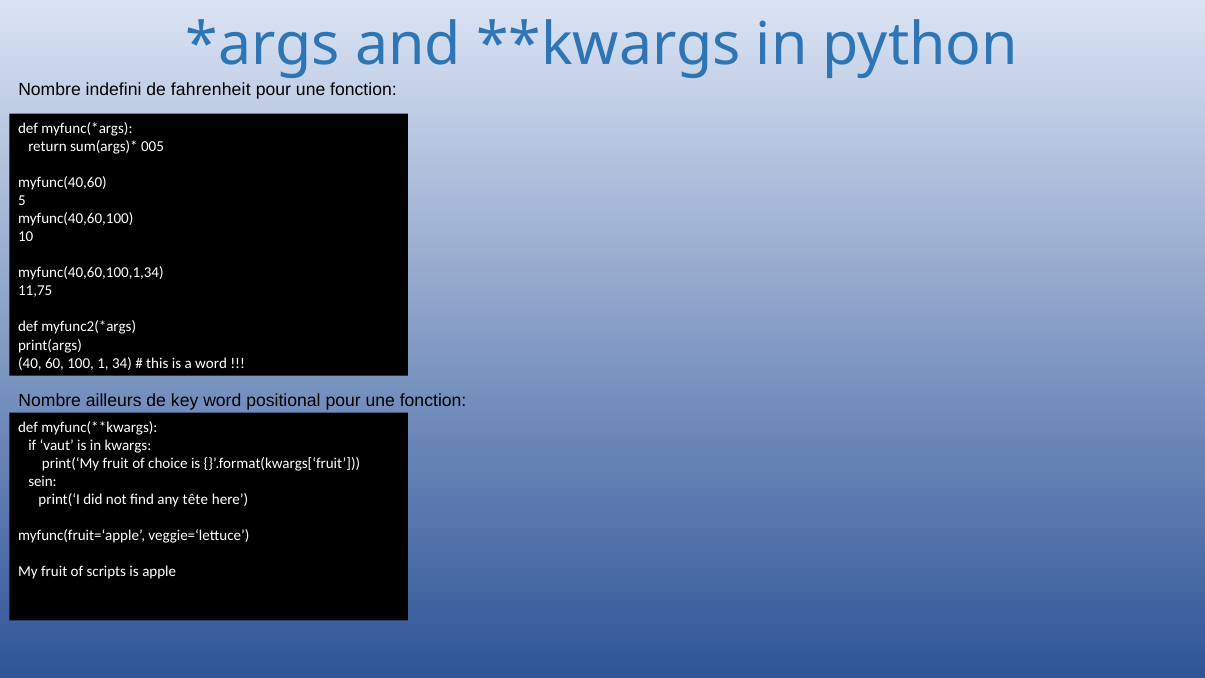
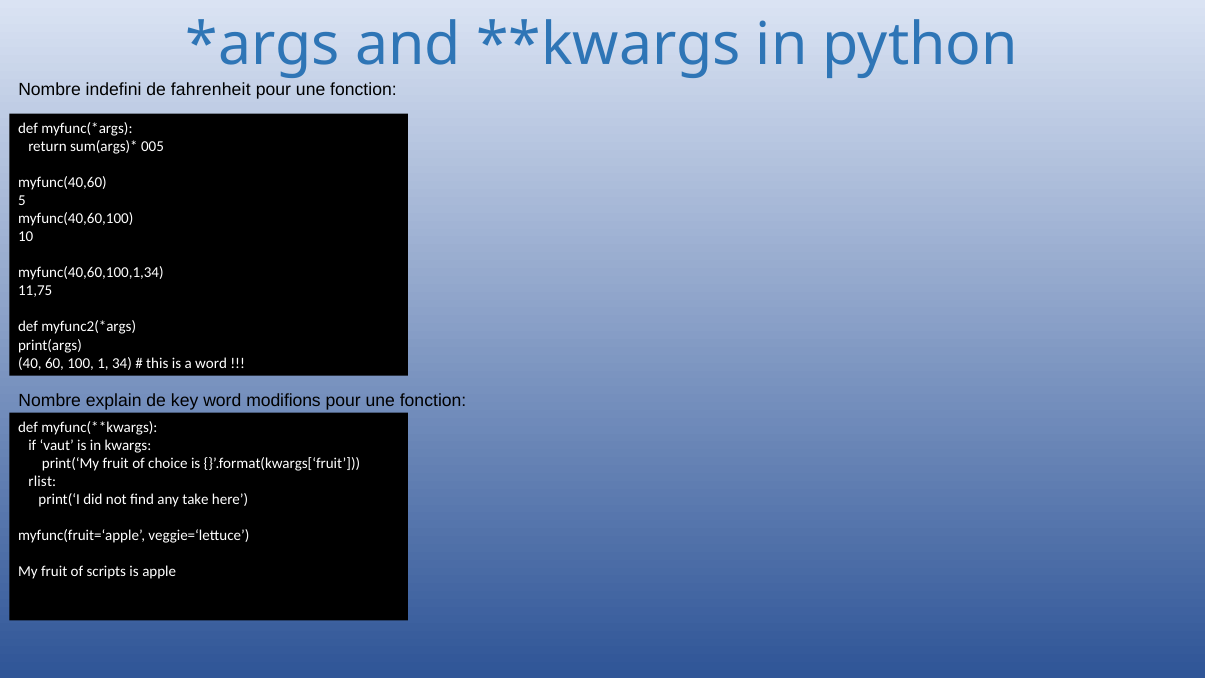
ailleurs: ailleurs -> explain
positional: positional -> modifions
sein: sein -> rlist
tête: tête -> take
